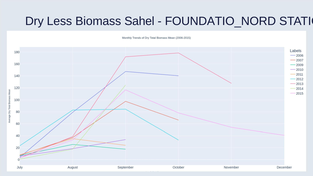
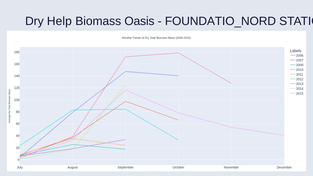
Less: Less -> Help
Sahel: Sahel -> Oasis
